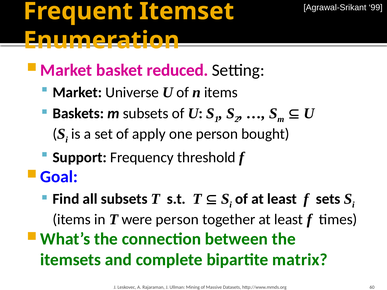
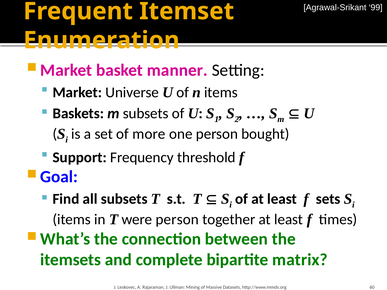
reduced: reduced -> manner
apply: apply -> more
